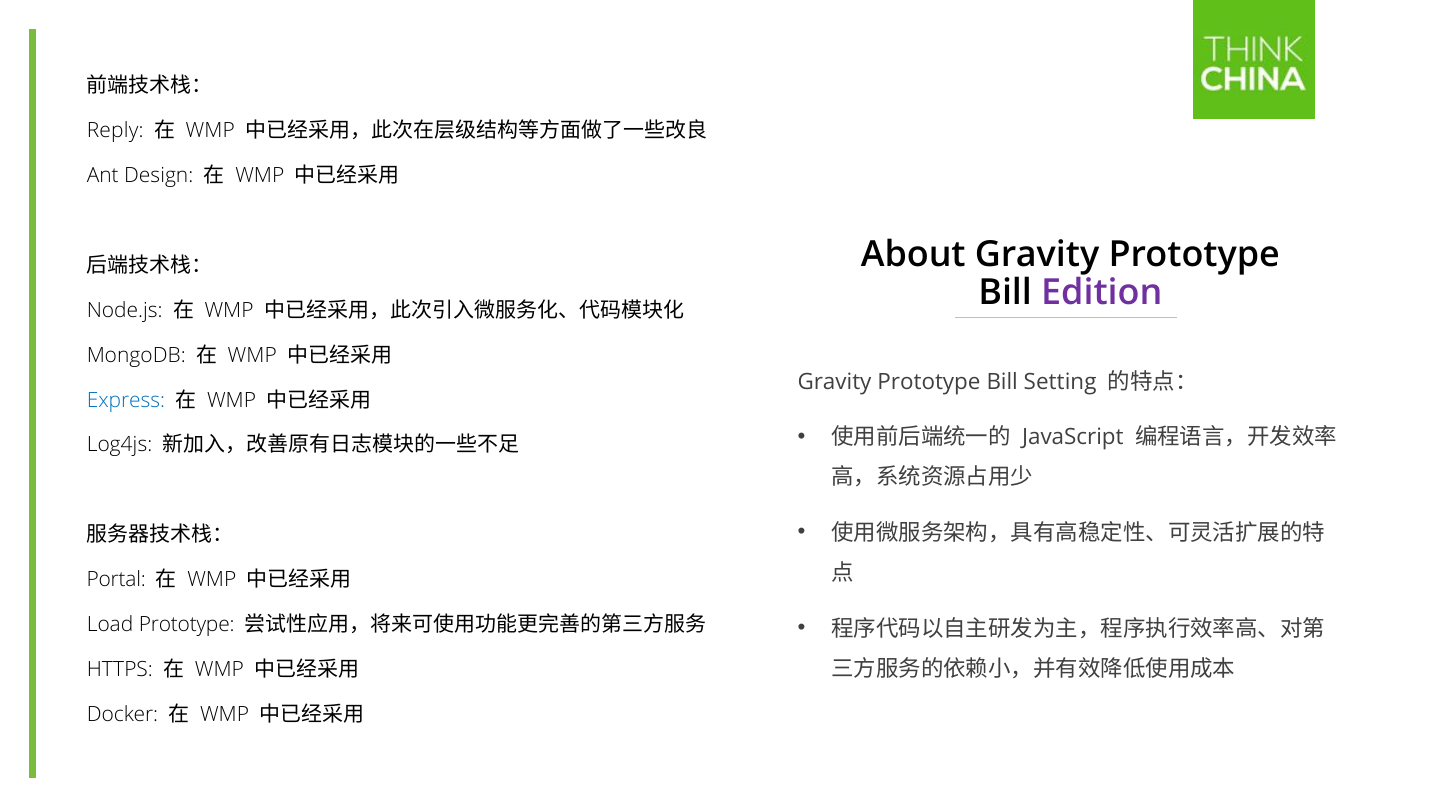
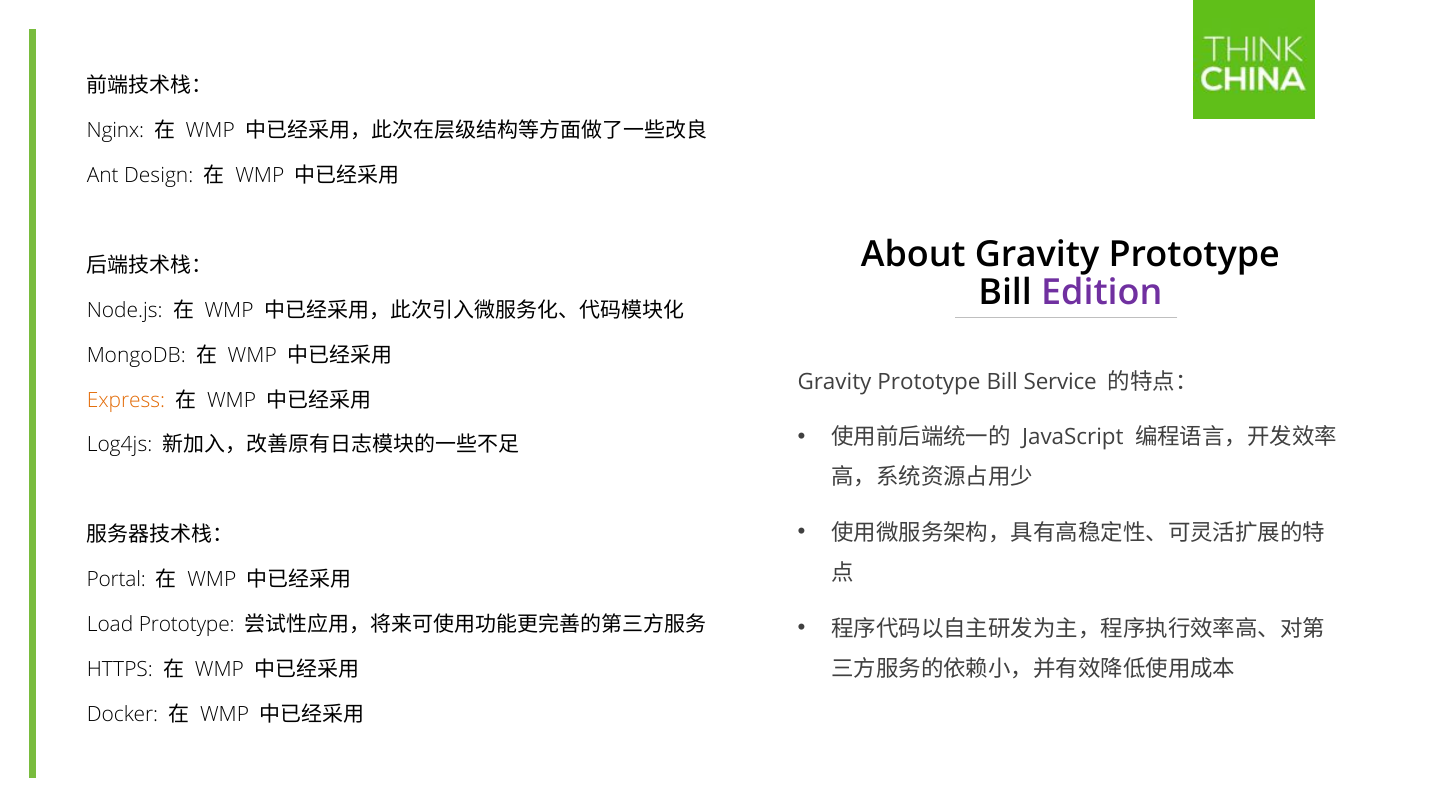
Reply: Reply -> Nginx
Setting: Setting -> Service
Express colour: blue -> orange
